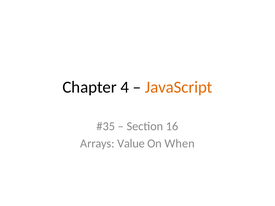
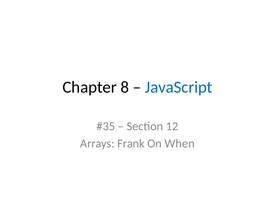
4: 4 -> 8
JavaScript colour: orange -> blue
16: 16 -> 12
Value: Value -> Frank
